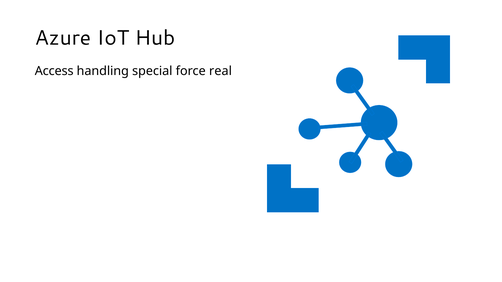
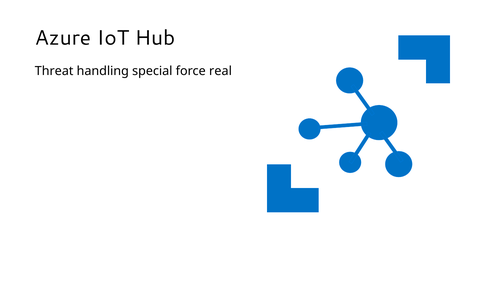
Access: Access -> Threat
